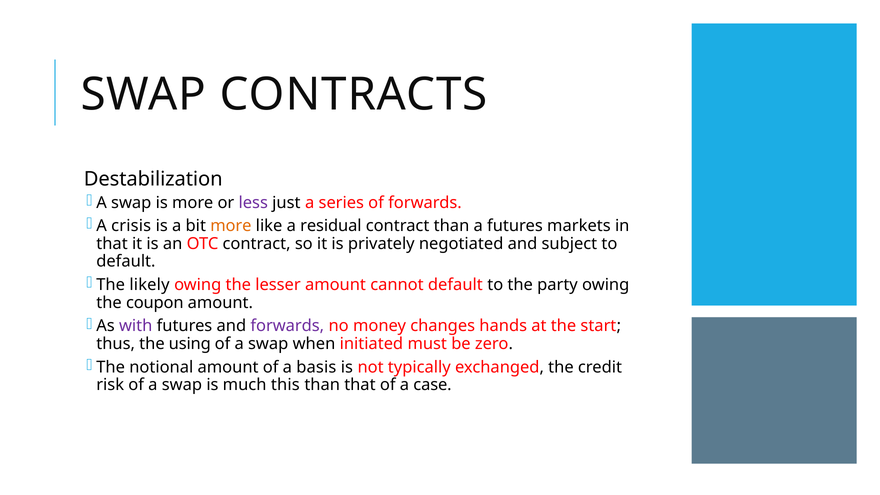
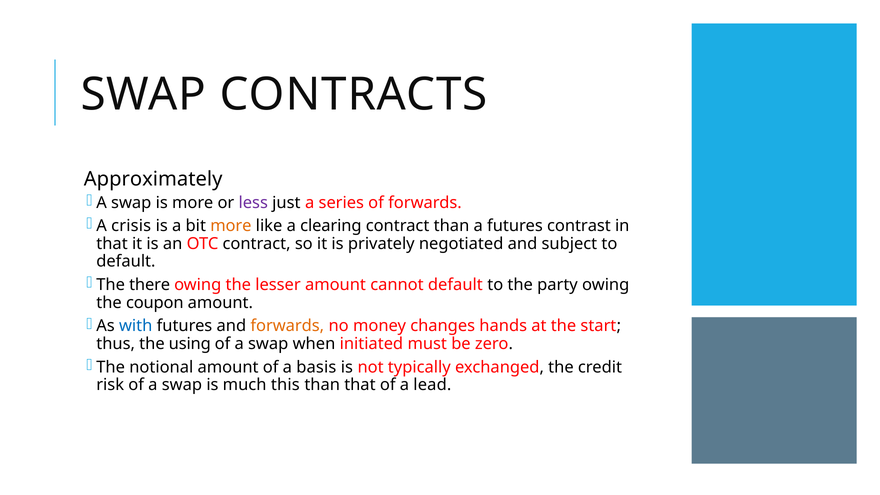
Destabilization: Destabilization -> Approximately
residual: residual -> clearing
markets: markets -> contrast
likely: likely -> there
with colour: purple -> blue
forwards at (287, 326) colour: purple -> orange
case: case -> lead
